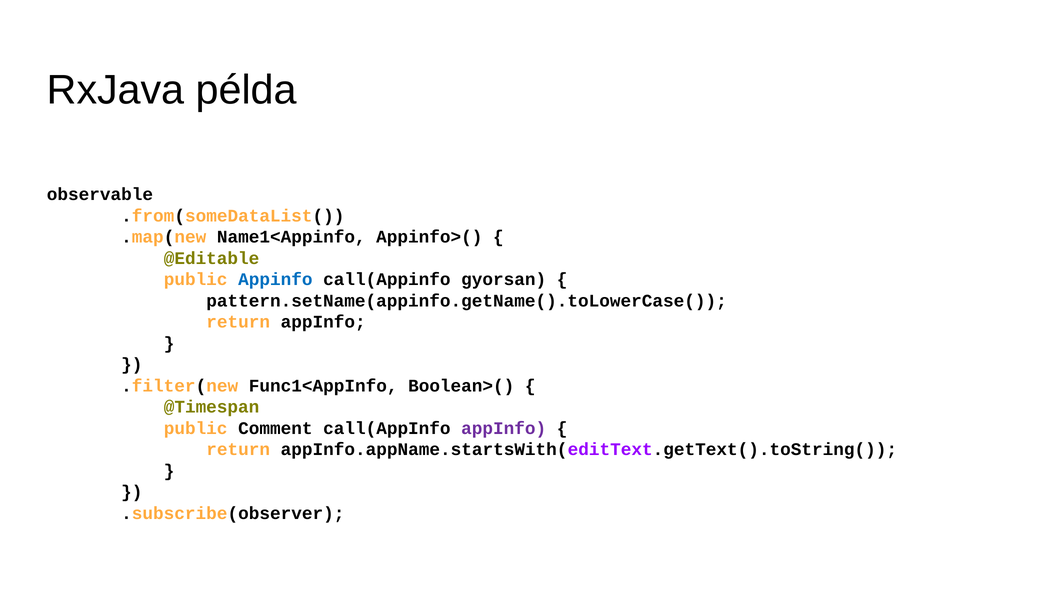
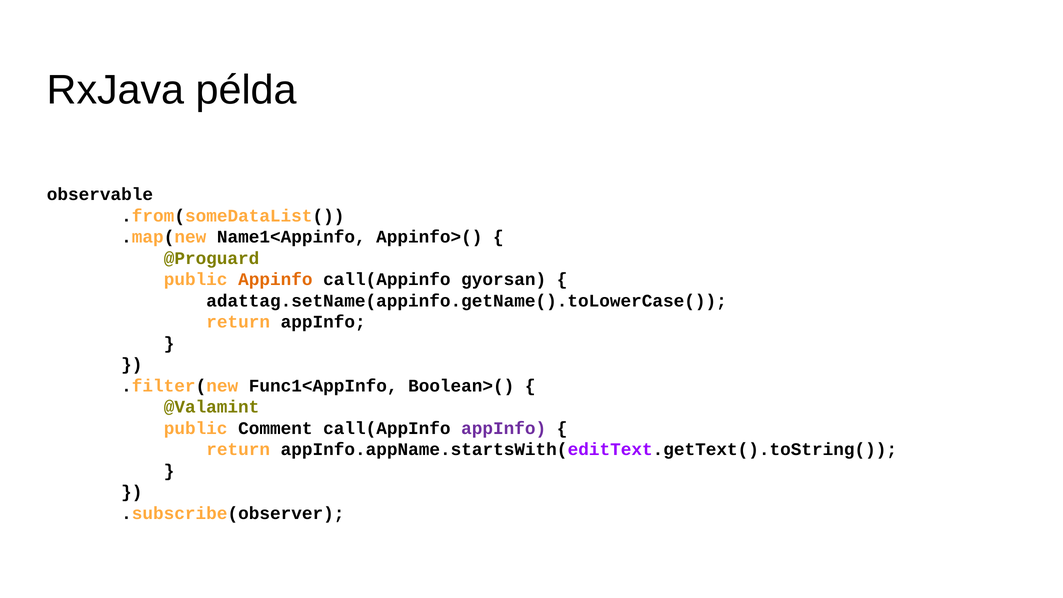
@Editable: @Editable -> @Proguard
Appinfo at (275, 279) colour: blue -> orange
pattern.setName(appinfo.getName().toLowerCase(: pattern.setName(appinfo.getName().toLowerCase( -> adattag.setName(appinfo.getName().toLowerCase(
@Timespan: @Timespan -> @Valamint
